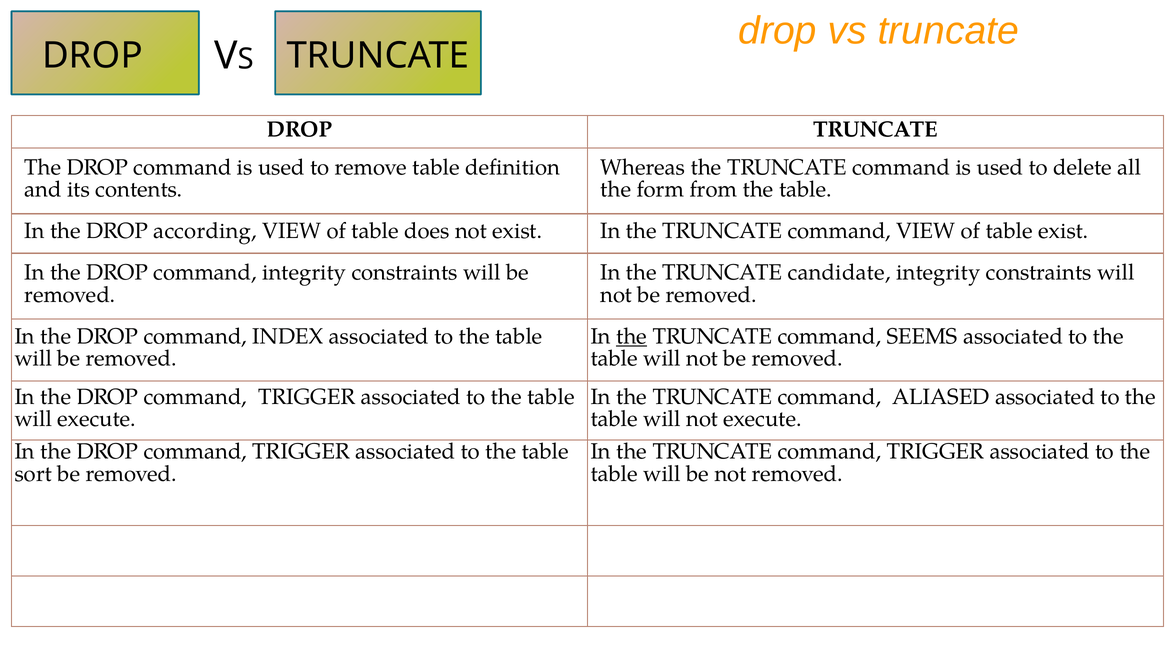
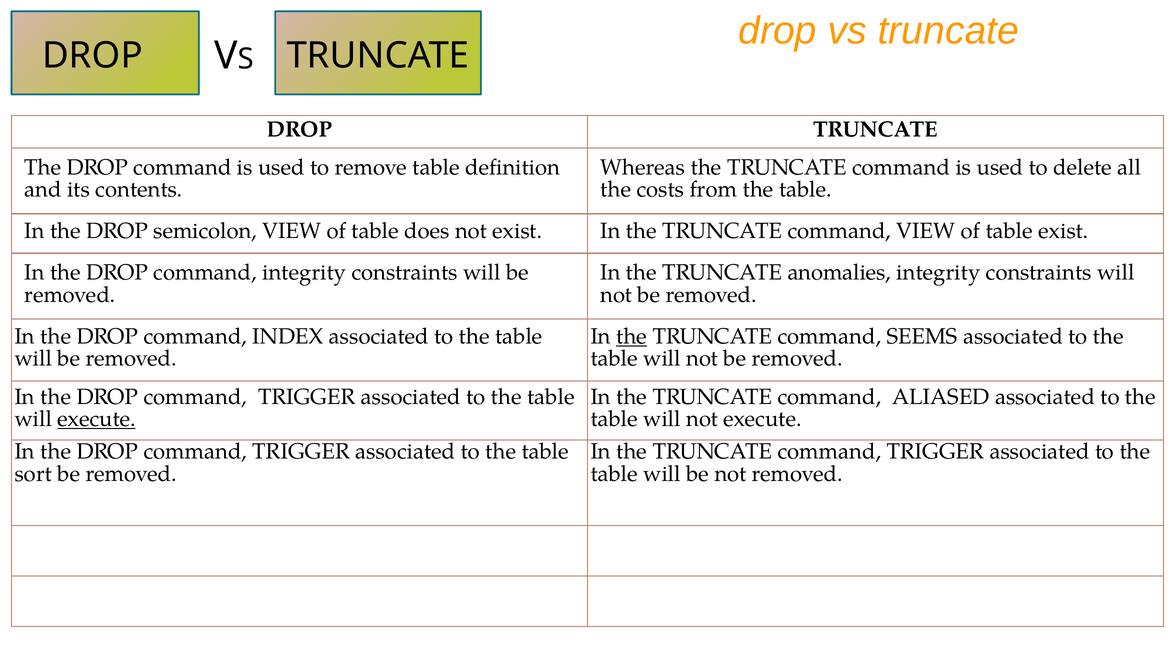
form: form -> costs
according: according -> semicolon
candidate: candidate -> anomalies
execute at (97, 419) underline: none -> present
